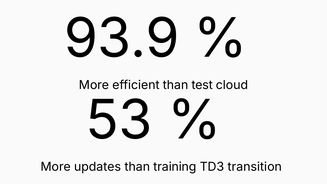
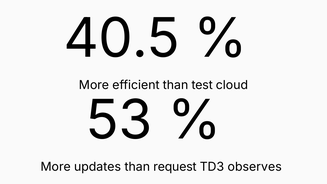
93.9: 93.9 -> 40.5
training: training -> request
transition: transition -> observes
